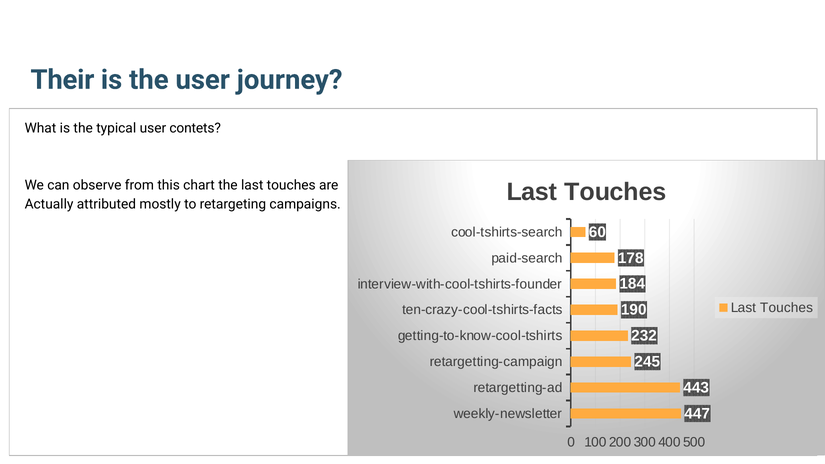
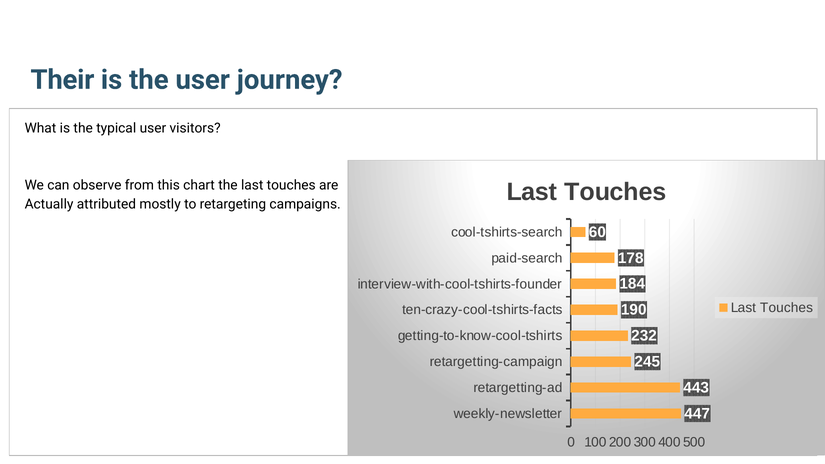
contets: contets -> visitors
